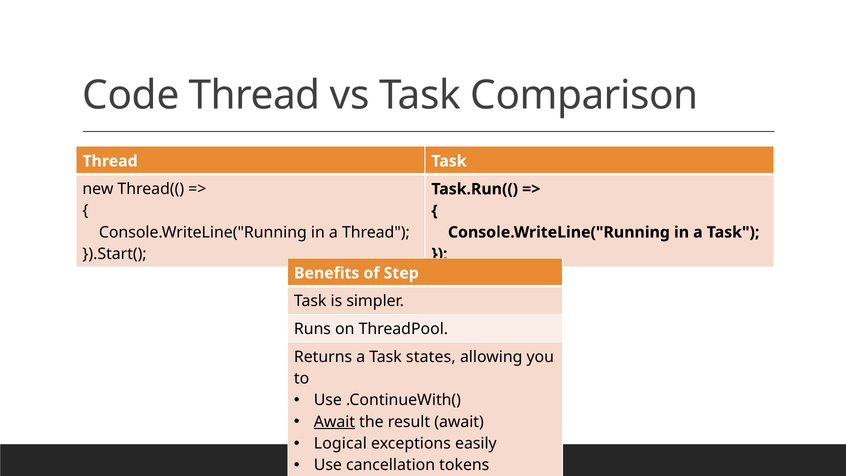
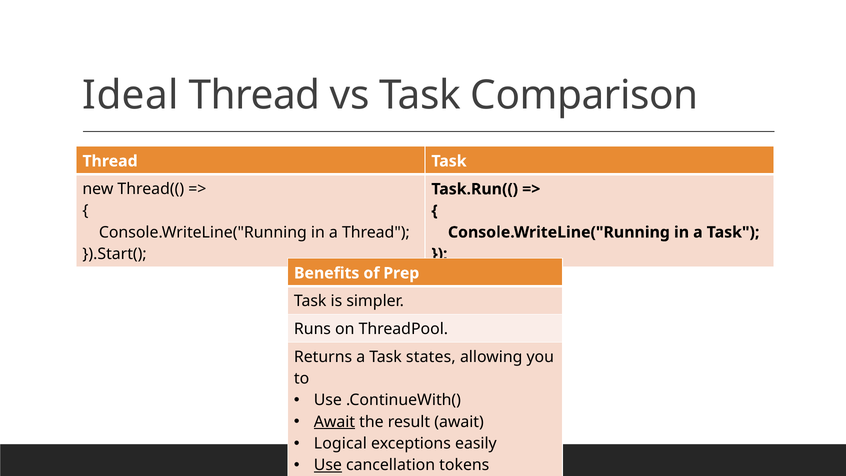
Code: Code -> Ideal
Step: Step -> Prep
Use at (328, 465) underline: none -> present
